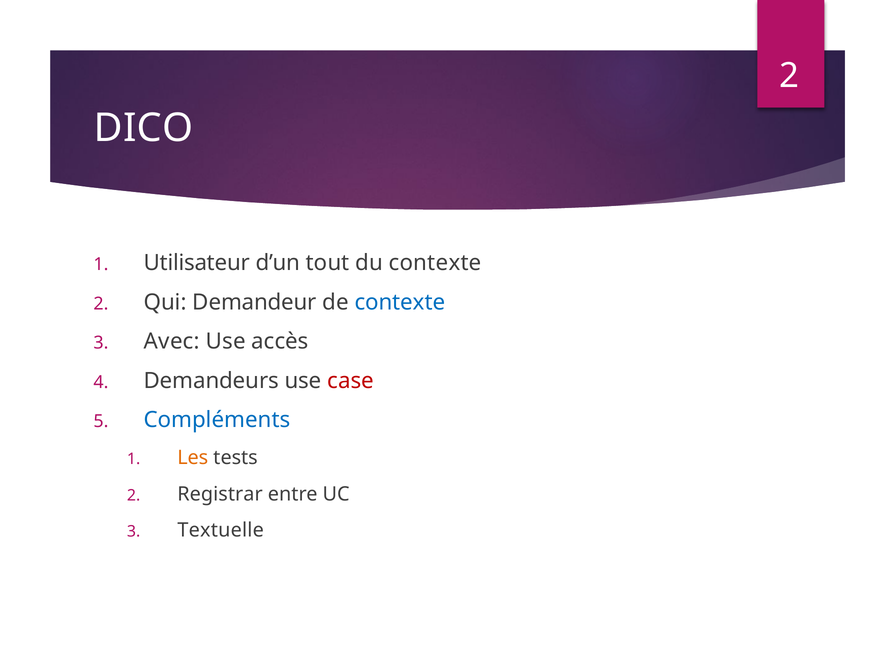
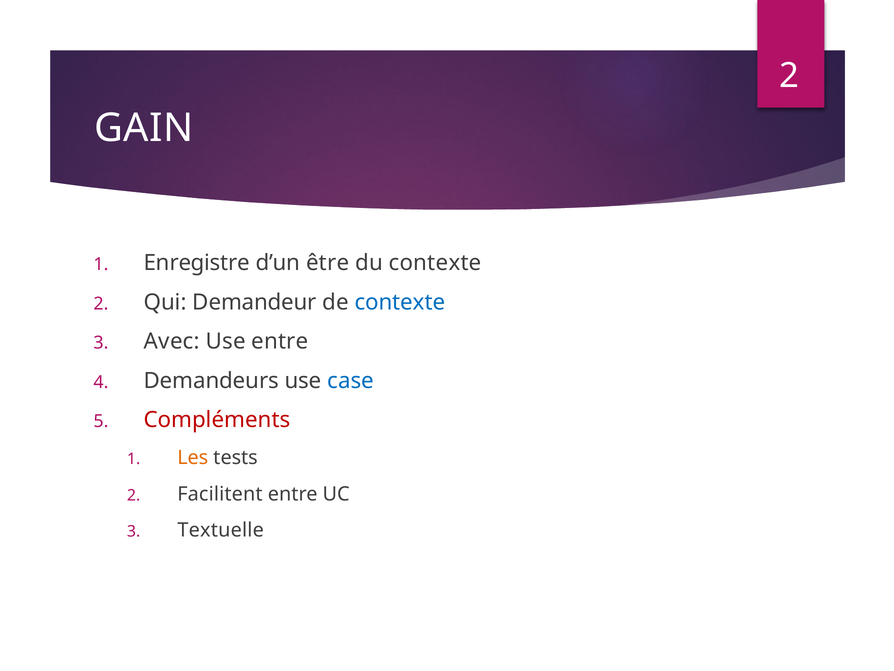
DICO: DICO -> GAIN
Utilisateur: Utilisateur -> Enregistre
tout: tout -> être
Use accès: accès -> entre
case colour: red -> blue
Compléments colour: blue -> red
Registrar: Registrar -> Facilitent
